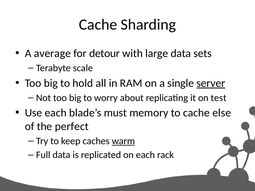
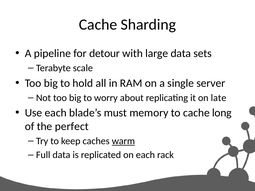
average: average -> pipeline
server underline: present -> none
test: test -> late
else: else -> long
